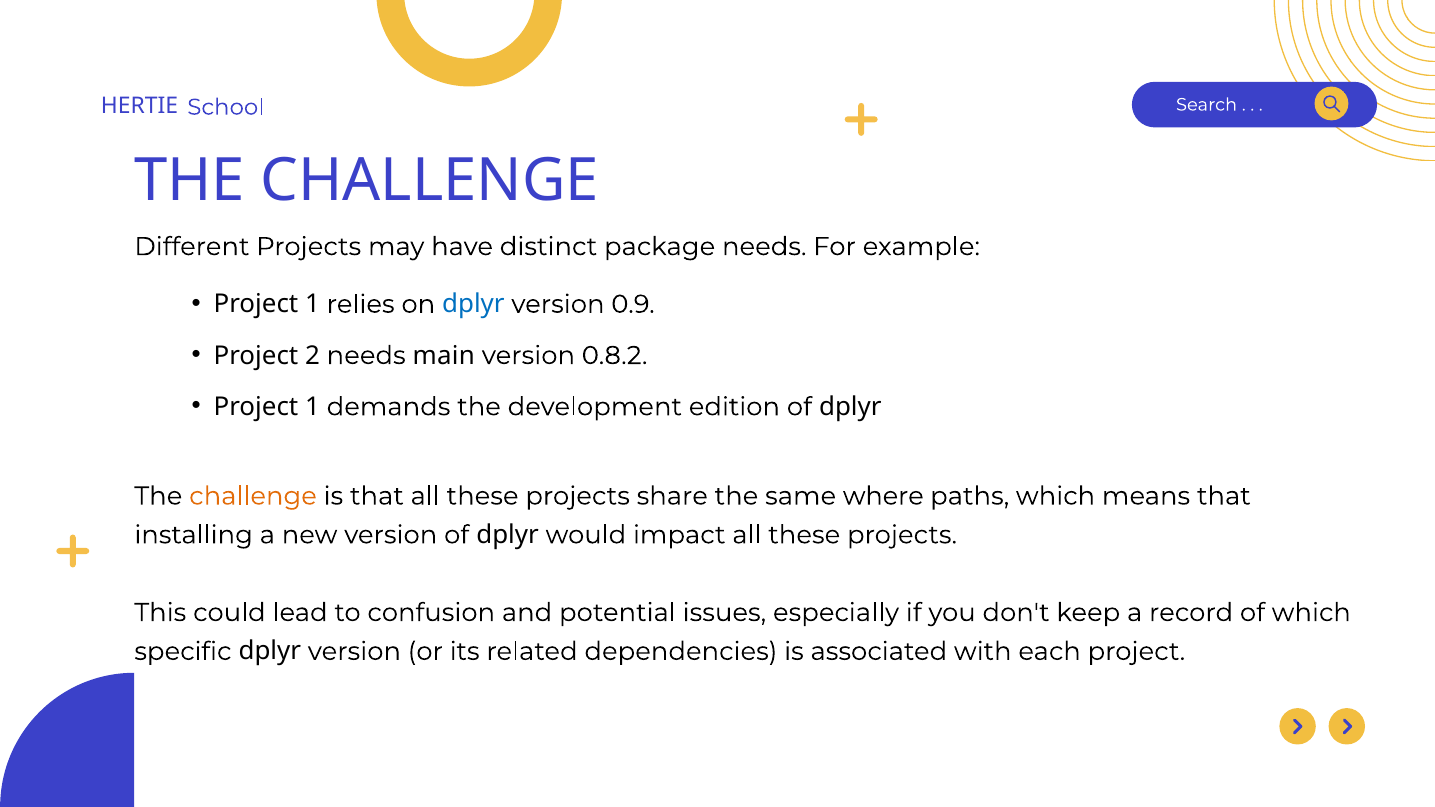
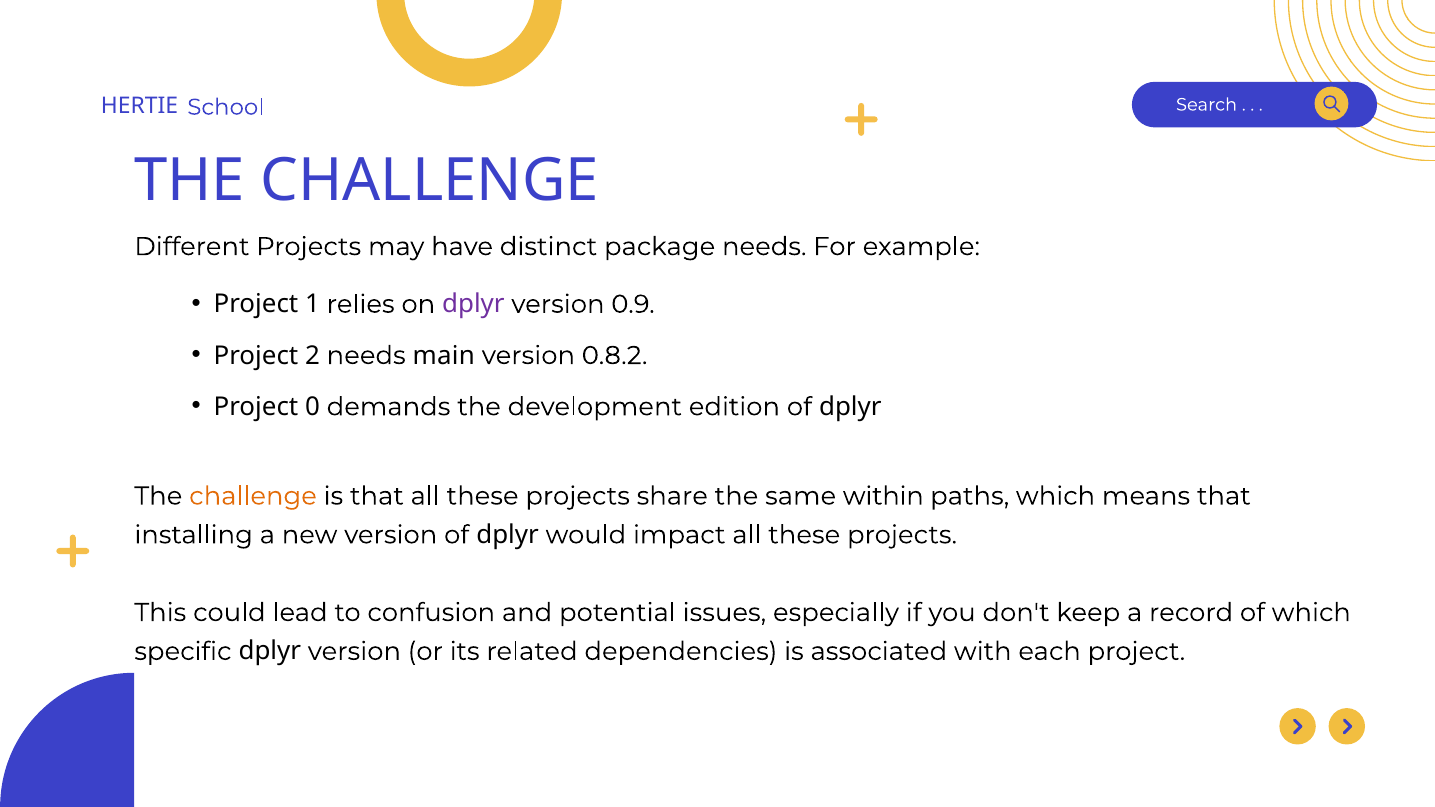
dplyr at (473, 304) colour: blue -> purple
1 at (312, 407): 1 -> 0
where: where -> within
